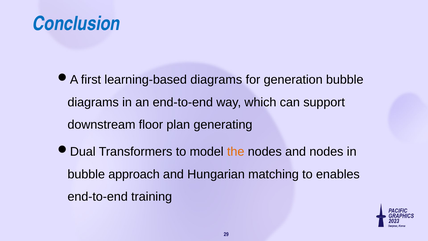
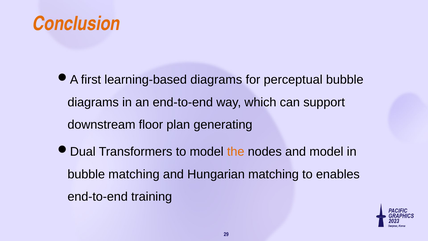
Conclusion colour: blue -> orange
generation: generation -> perceptual
and nodes: nodes -> model
bubble approach: approach -> matching
